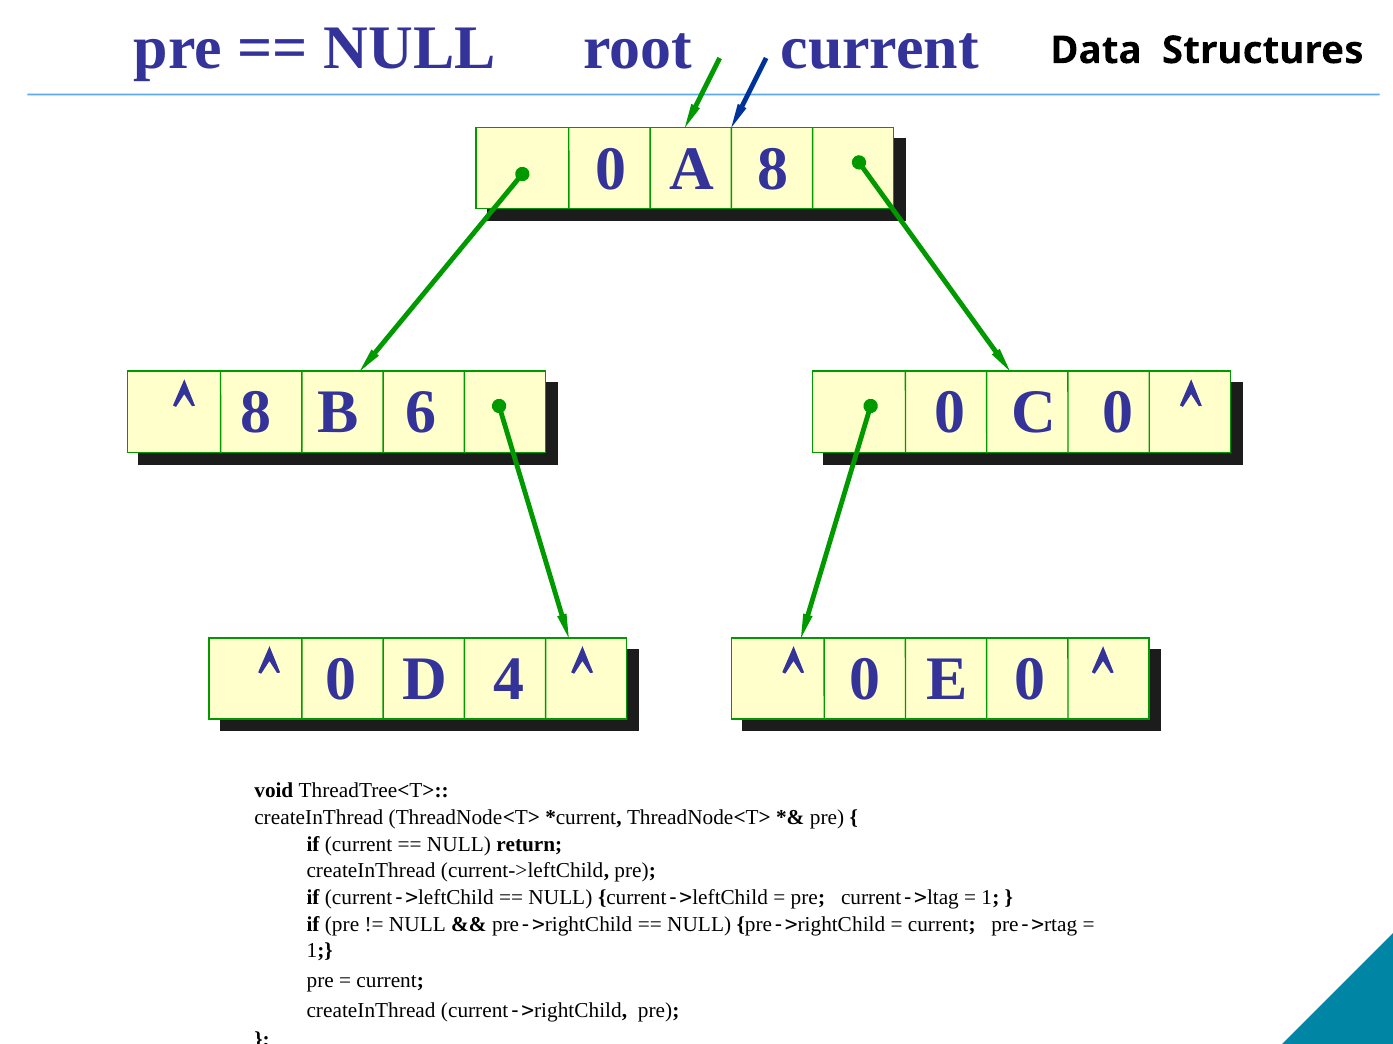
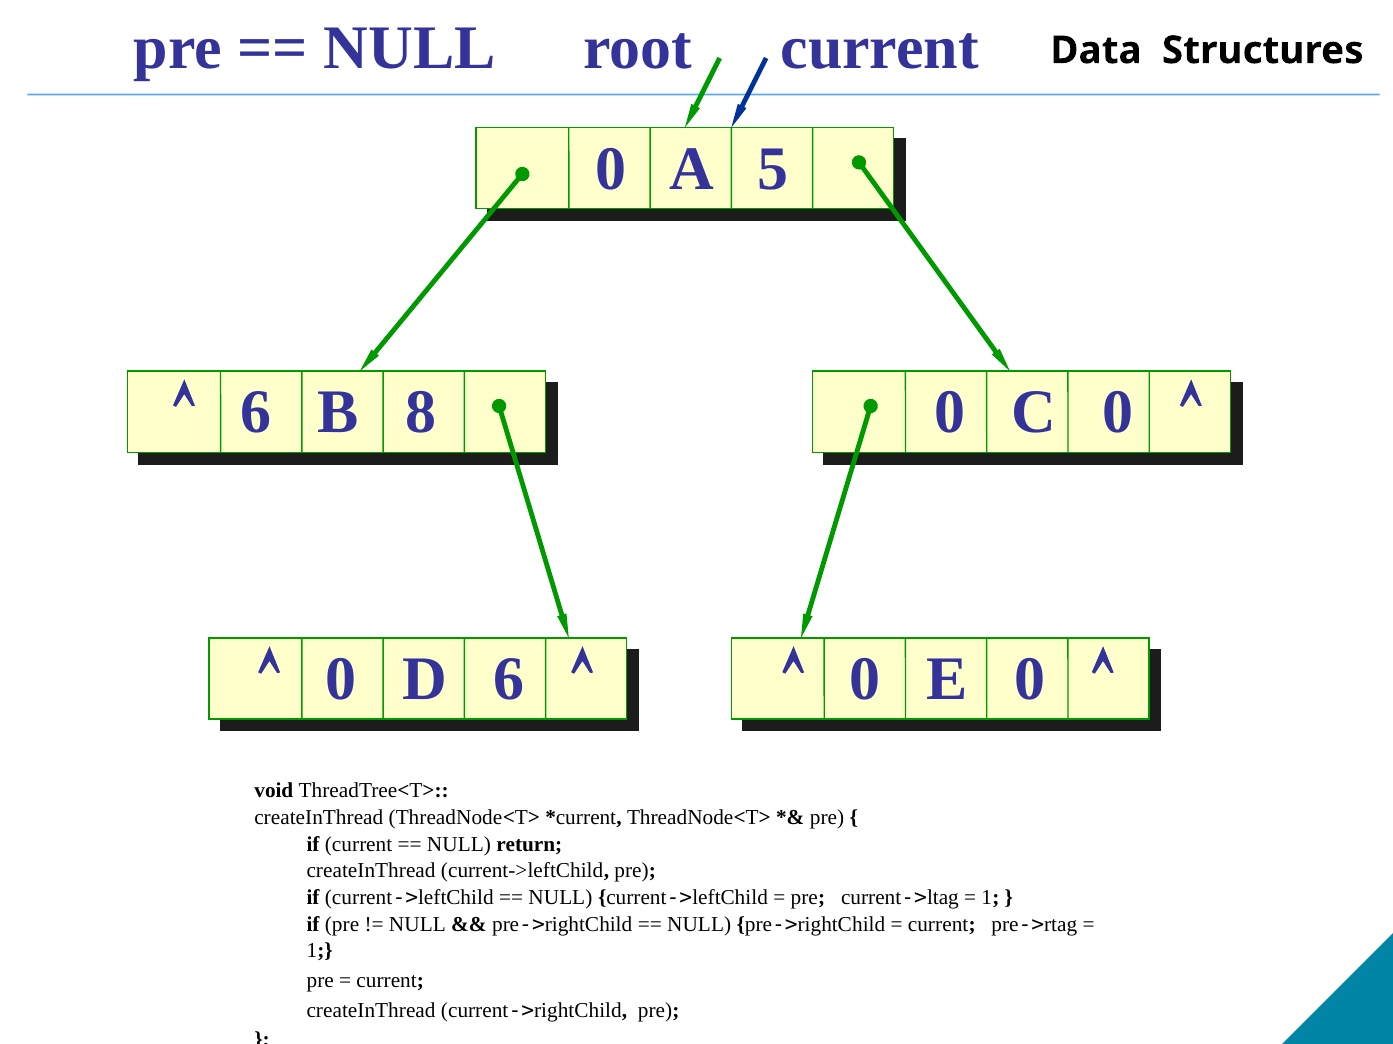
A 8: 8 -> 5
8 at (256, 413): 8 -> 6
6: 6 -> 8
D 4: 4 -> 6
